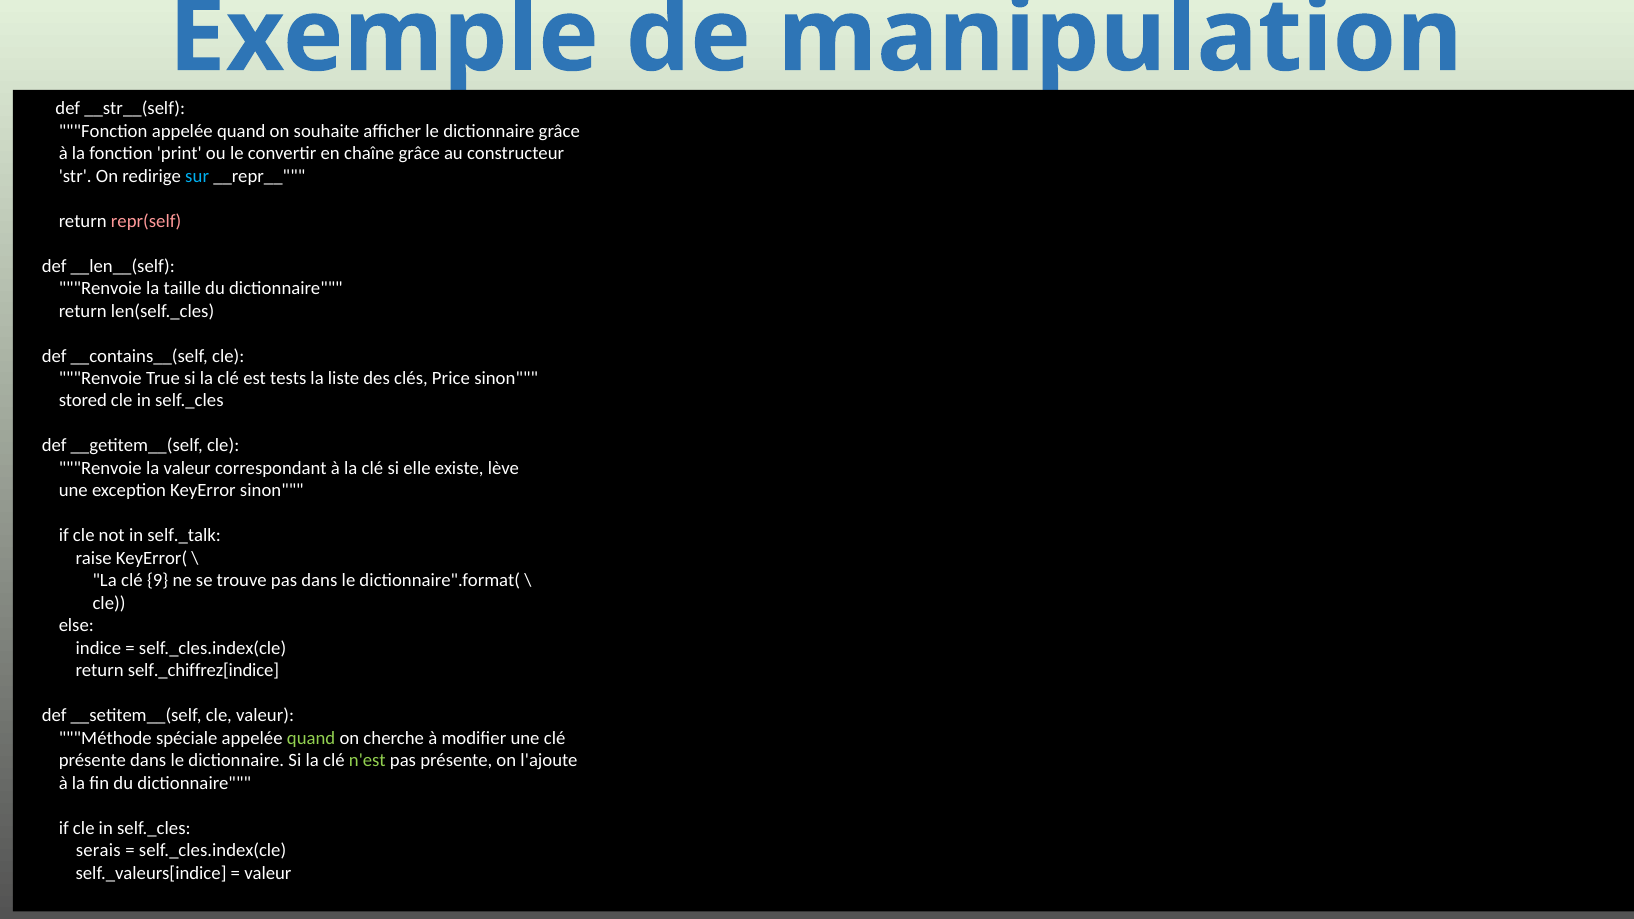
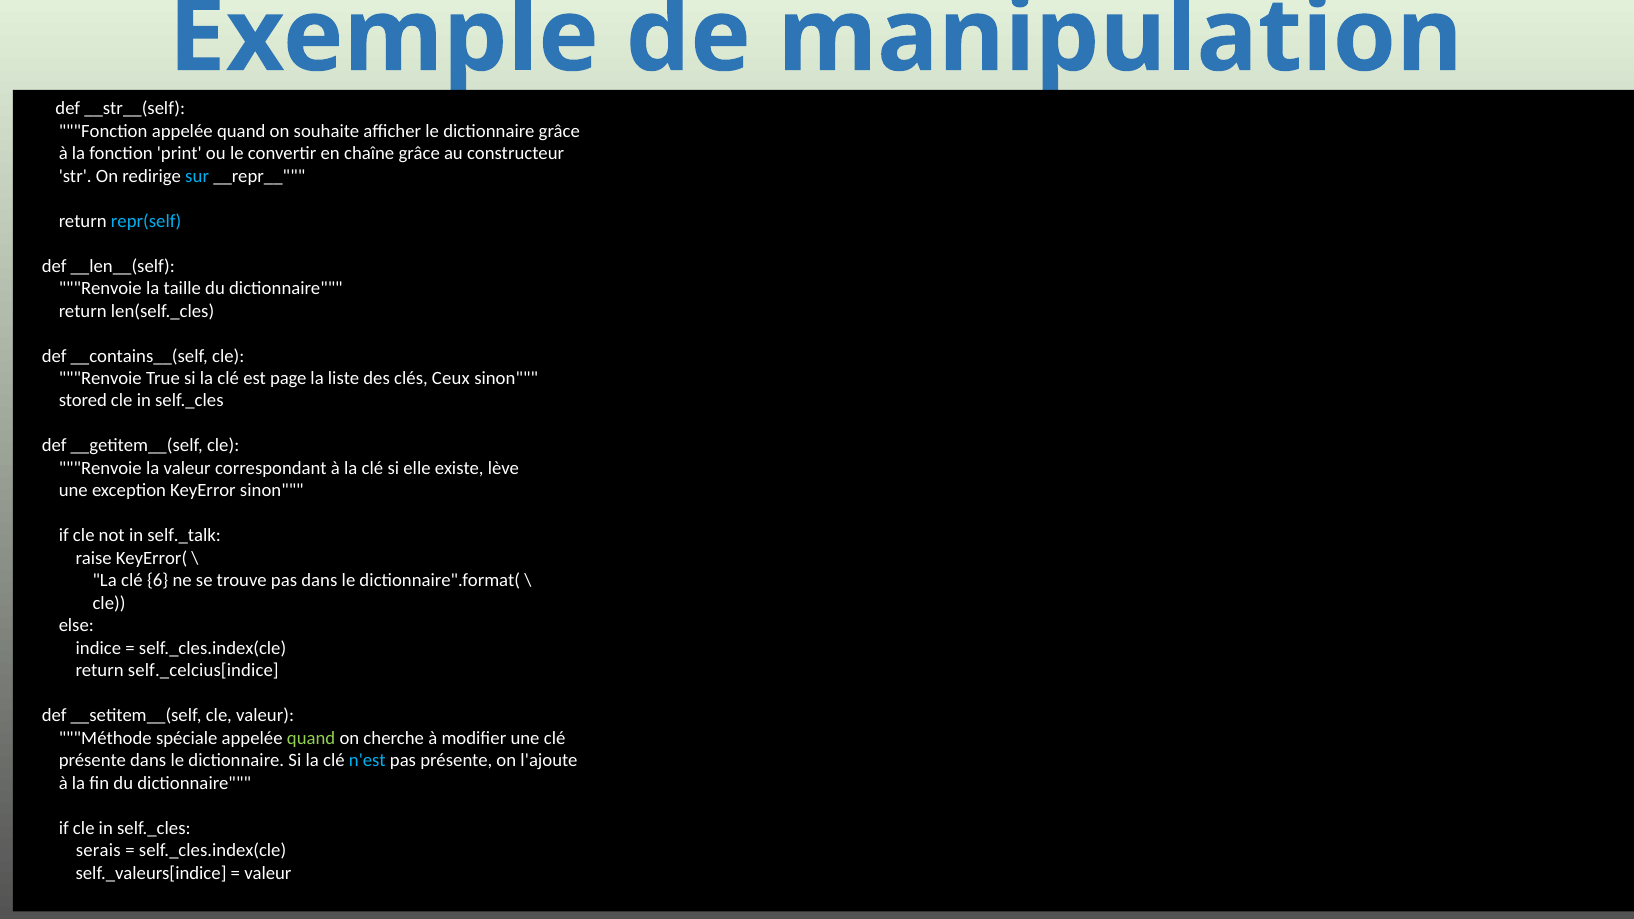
repr(self colour: pink -> light blue
tests: tests -> page
Price: Price -> Ceux
9: 9 -> 6
self._chiffrez[indice: self._chiffrez[indice -> self._celcius[indice
n'est colour: light green -> light blue
